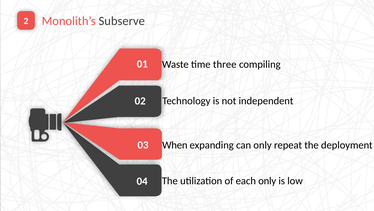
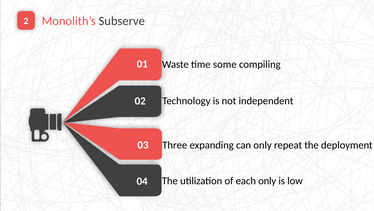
three: three -> some
When: When -> Three
